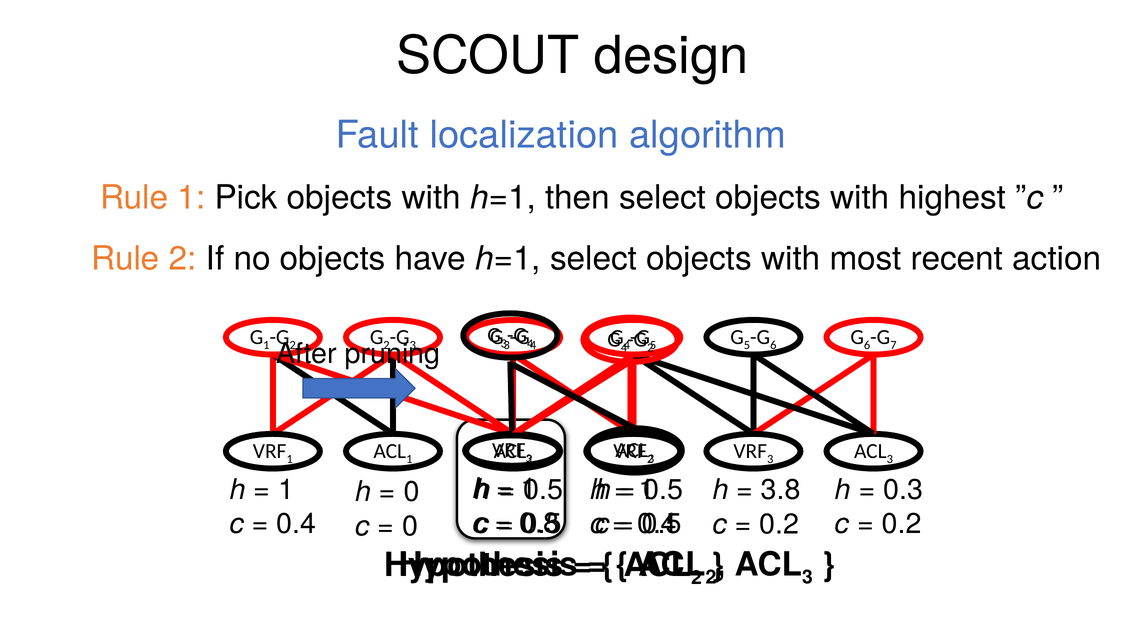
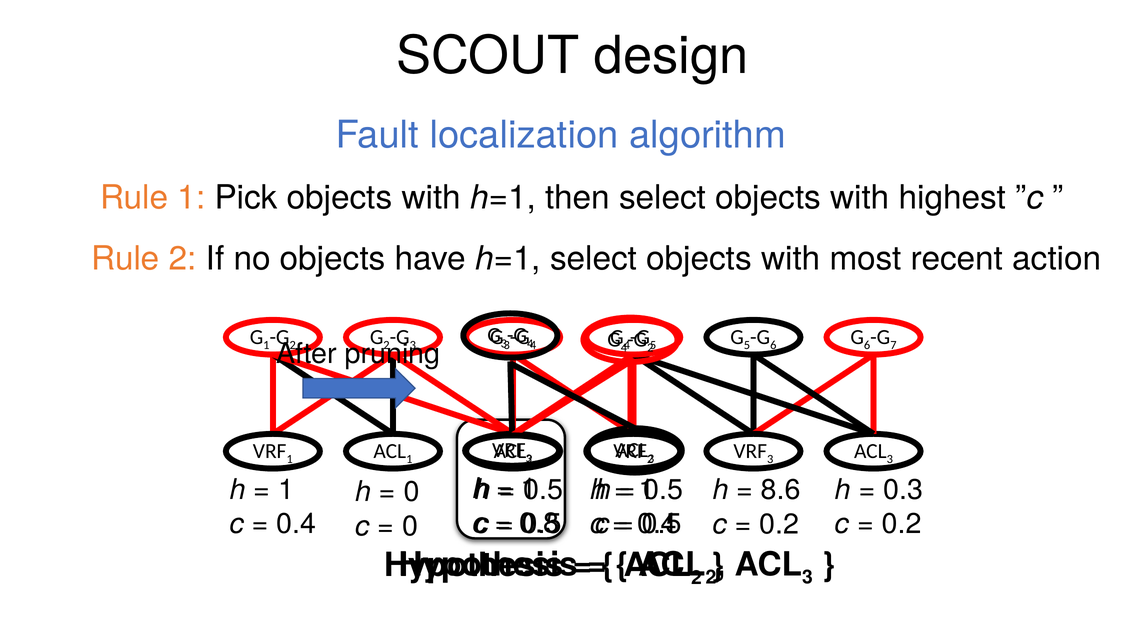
3.8: 3.8 -> 8.6
